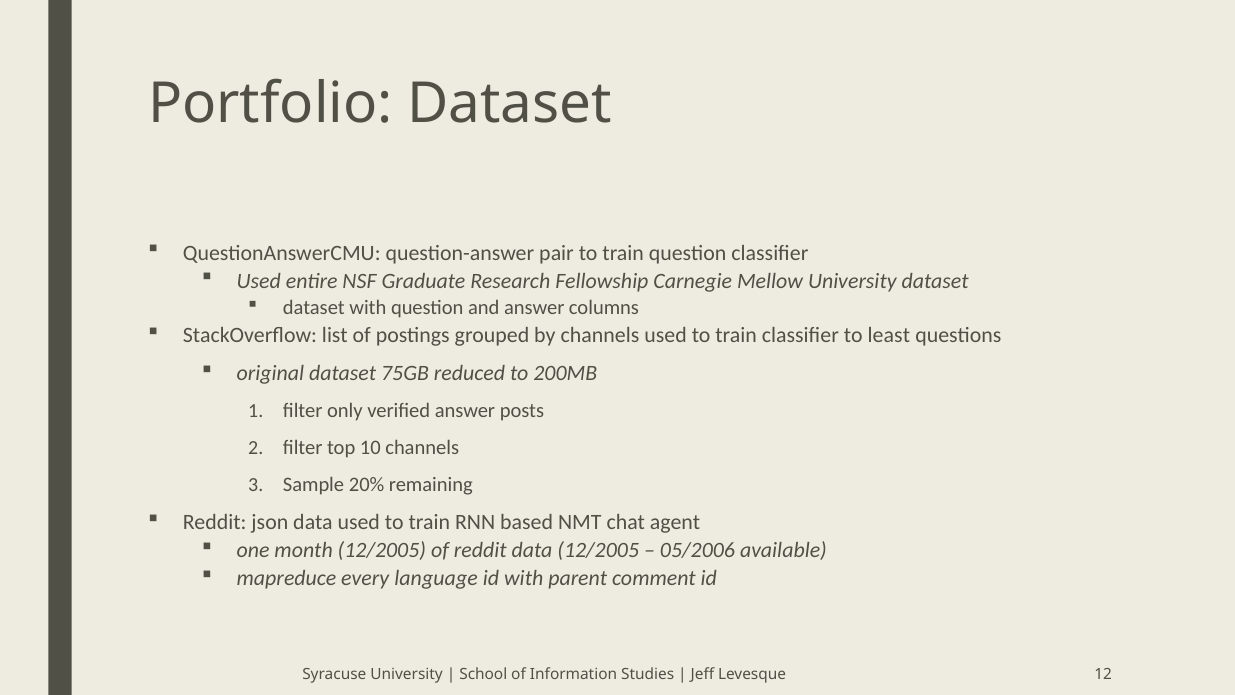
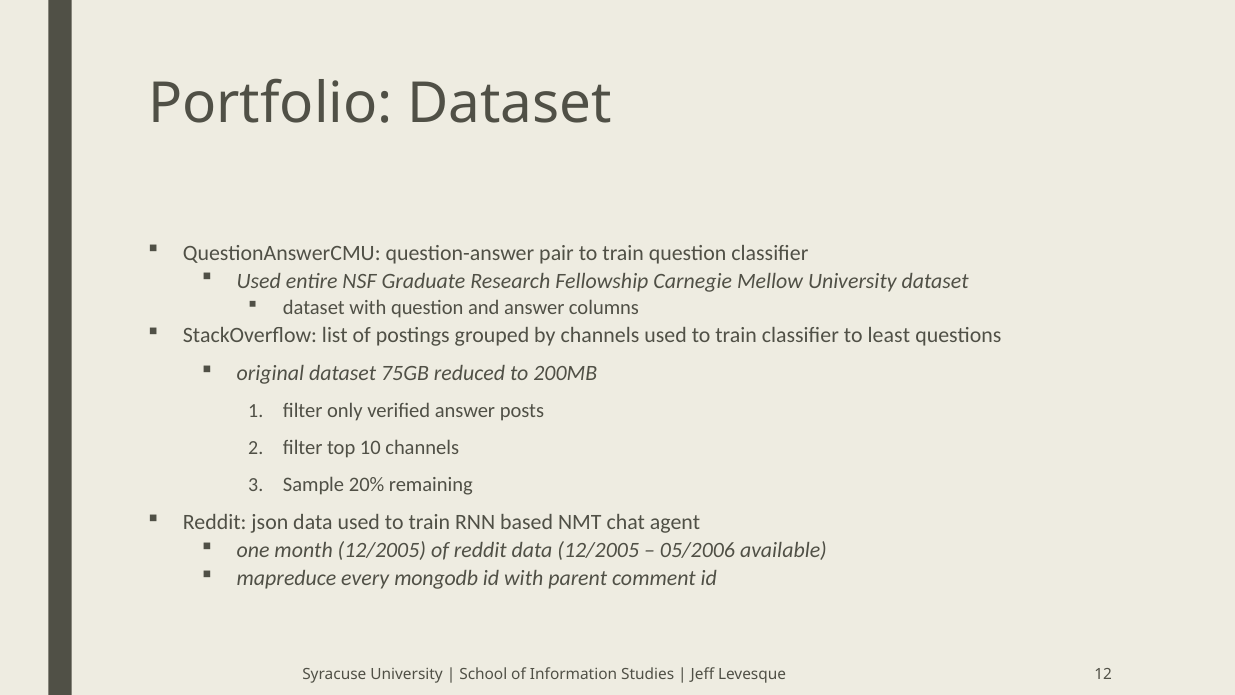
language: language -> mongodb
